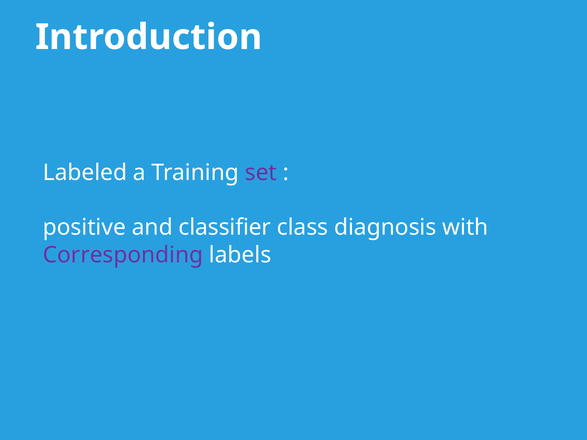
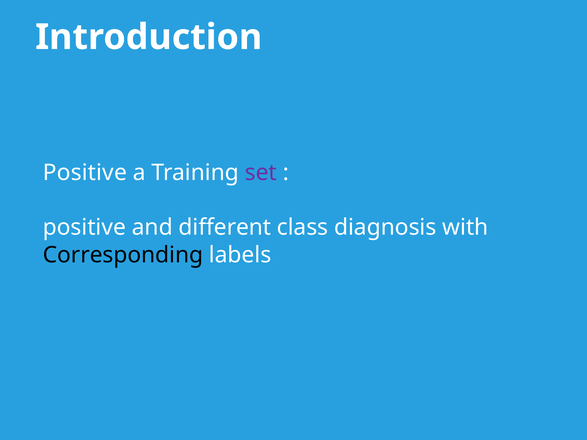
Labeled at (85, 173): Labeled -> Positive
classifier: classifier -> different
Corresponding colour: purple -> black
